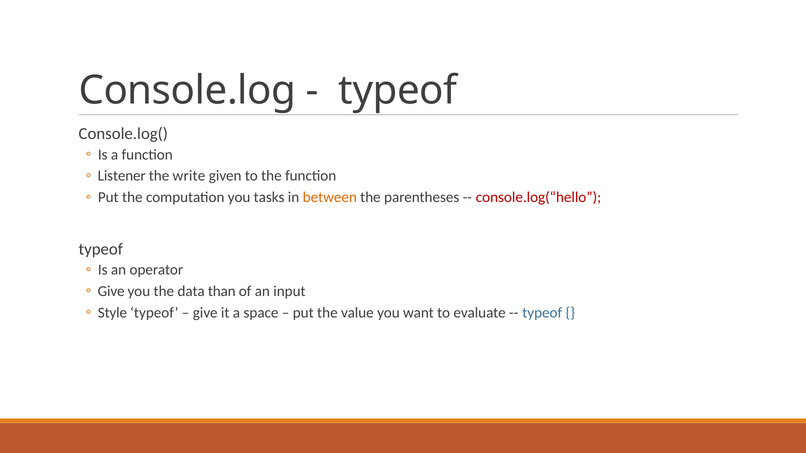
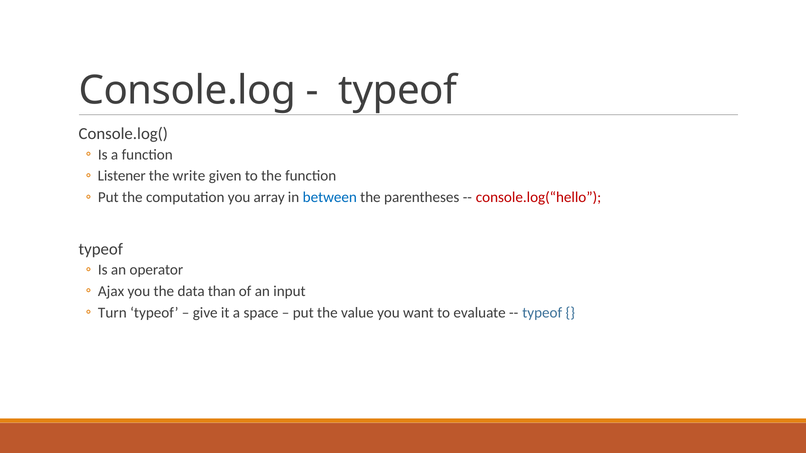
tasks: tasks -> array
between colour: orange -> blue
Give at (111, 291): Give -> Ajax
Style: Style -> Turn
